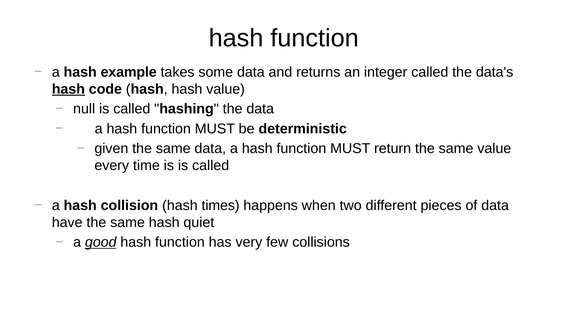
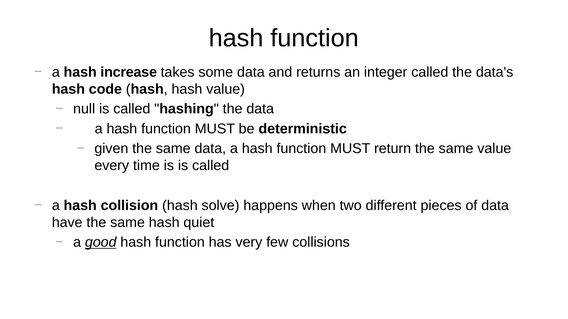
example: example -> increase
hash at (68, 89) underline: present -> none
times: times -> solve
